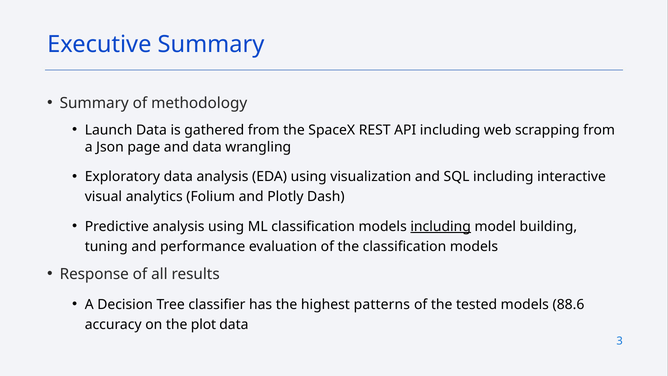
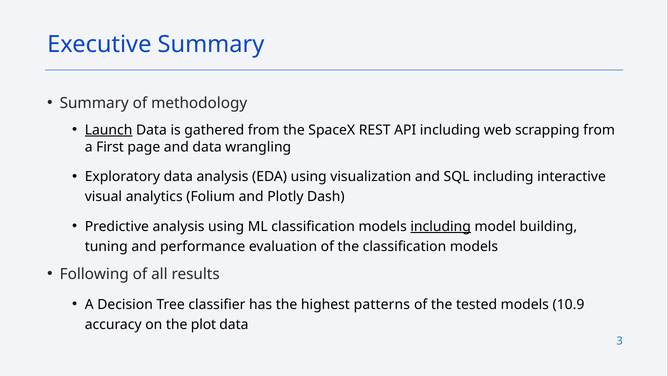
Launch underline: none -> present
Json: Json -> First
Response: Response -> Following
88.6: 88.6 -> 10.9
